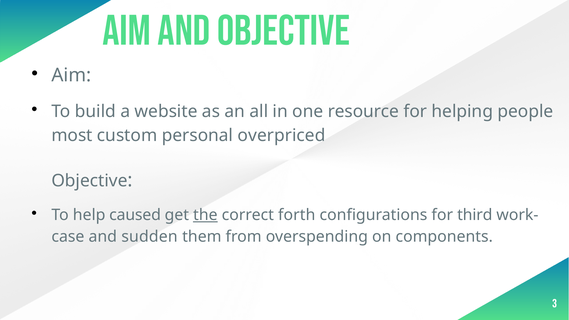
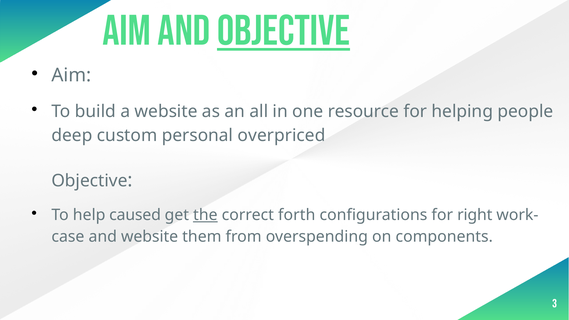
Objective at (283, 31) underline: none -> present
most: most -> deep
third: third -> right
and sudden: sudden -> website
